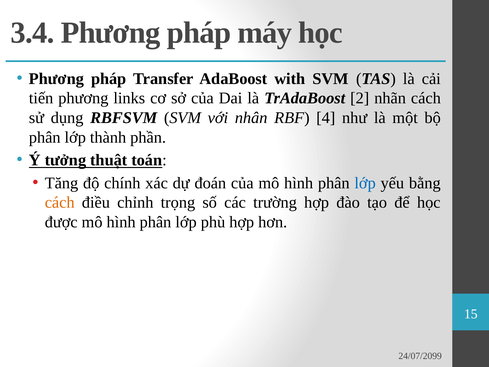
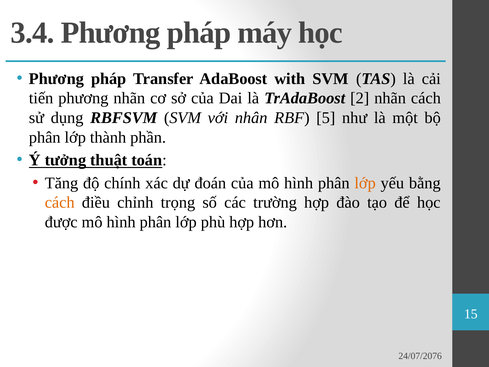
phương links: links -> nhãn
4: 4 -> 5
lớp at (365, 183) colour: blue -> orange
24/07/2099: 24/07/2099 -> 24/07/2076
